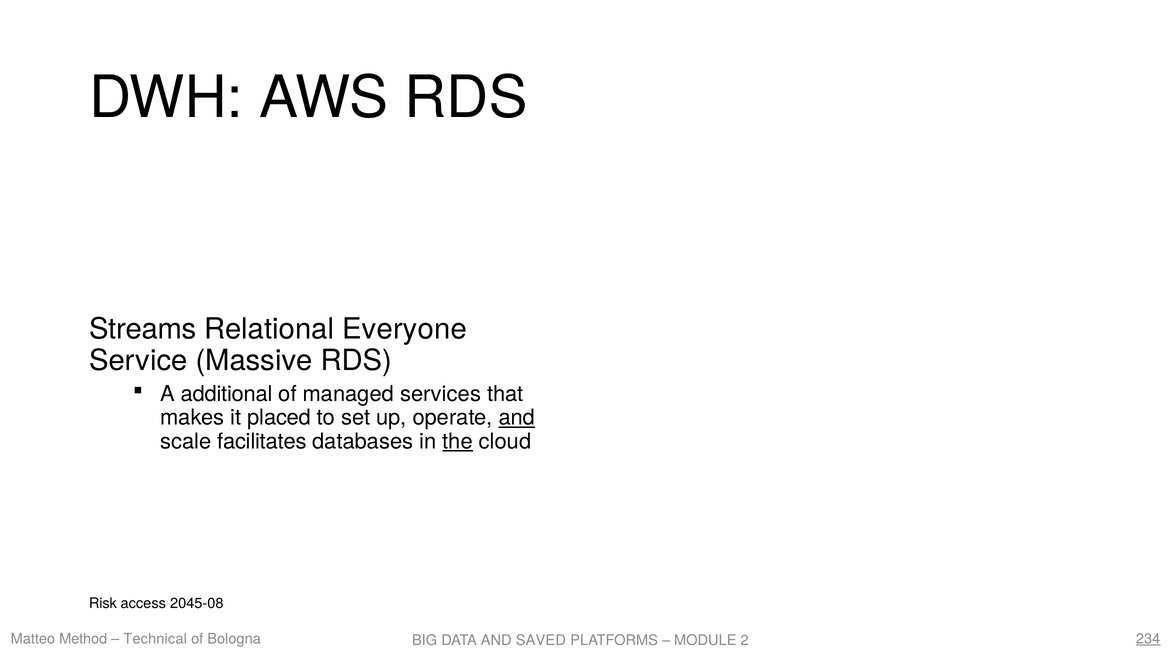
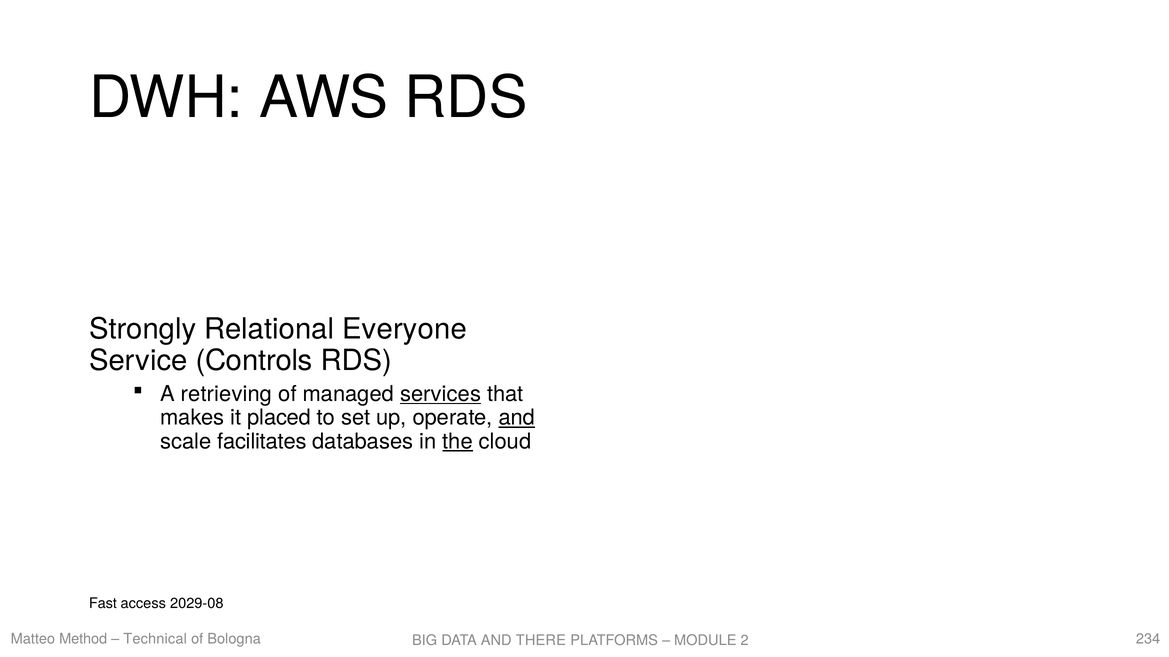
Streams: Streams -> Strongly
Massive: Massive -> Controls
additional: additional -> retrieving
services underline: none -> present
Risk: Risk -> Fast
2045-08: 2045-08 -> 2029-08
234 underline: present -> none
SAVED: SAVED -> THERE
